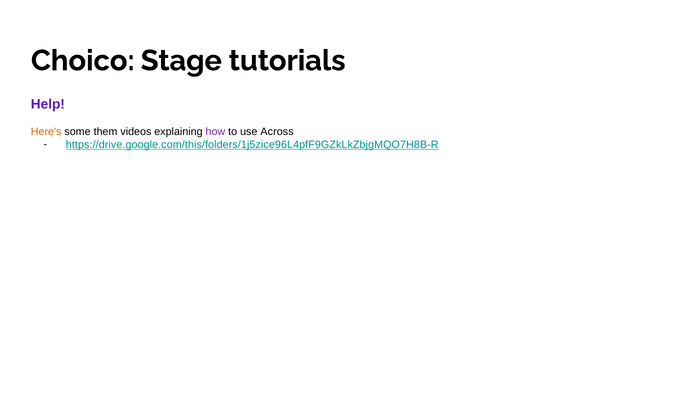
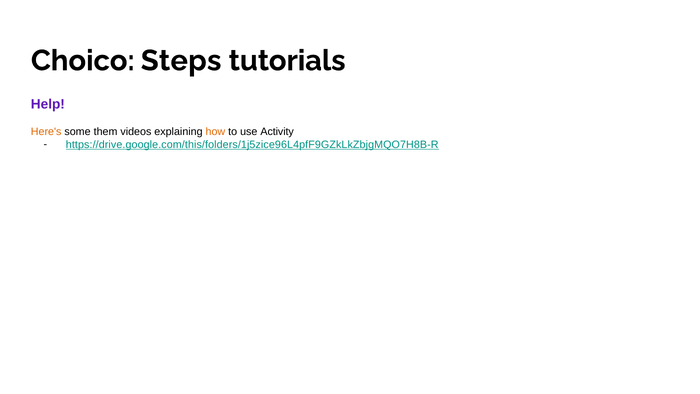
Stage: Stage -> Steps
how colour: purple -> orange
Across: Across -> Activity
